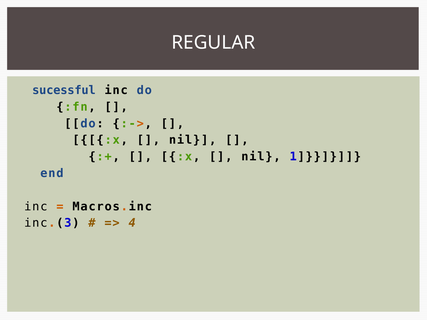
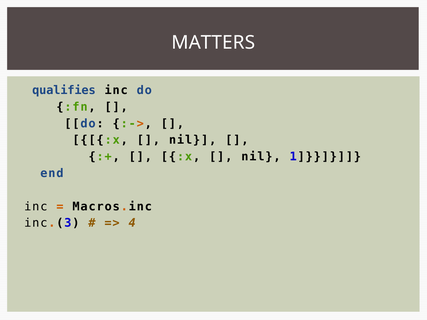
REGULAR: REGULAR -> MATTERS
sucessful: sucessful -> qualifies
